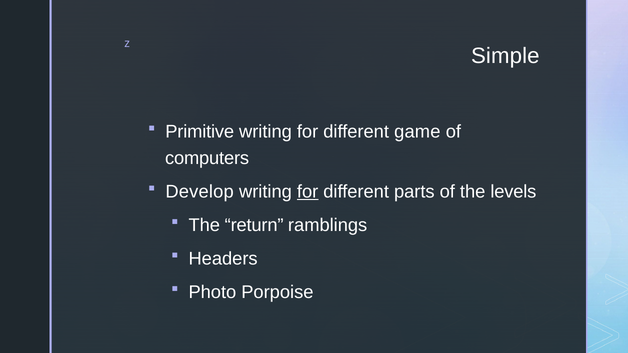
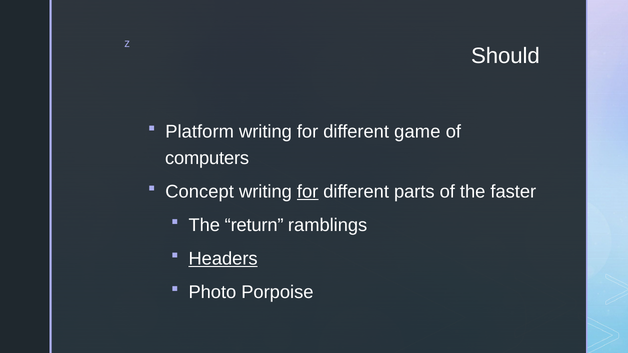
Simple: Simple -> Should
Primitive: Primitive -> Platform
Develop: Develop -> Concept
levels: levels -> faster
Headers underline: none -> present
